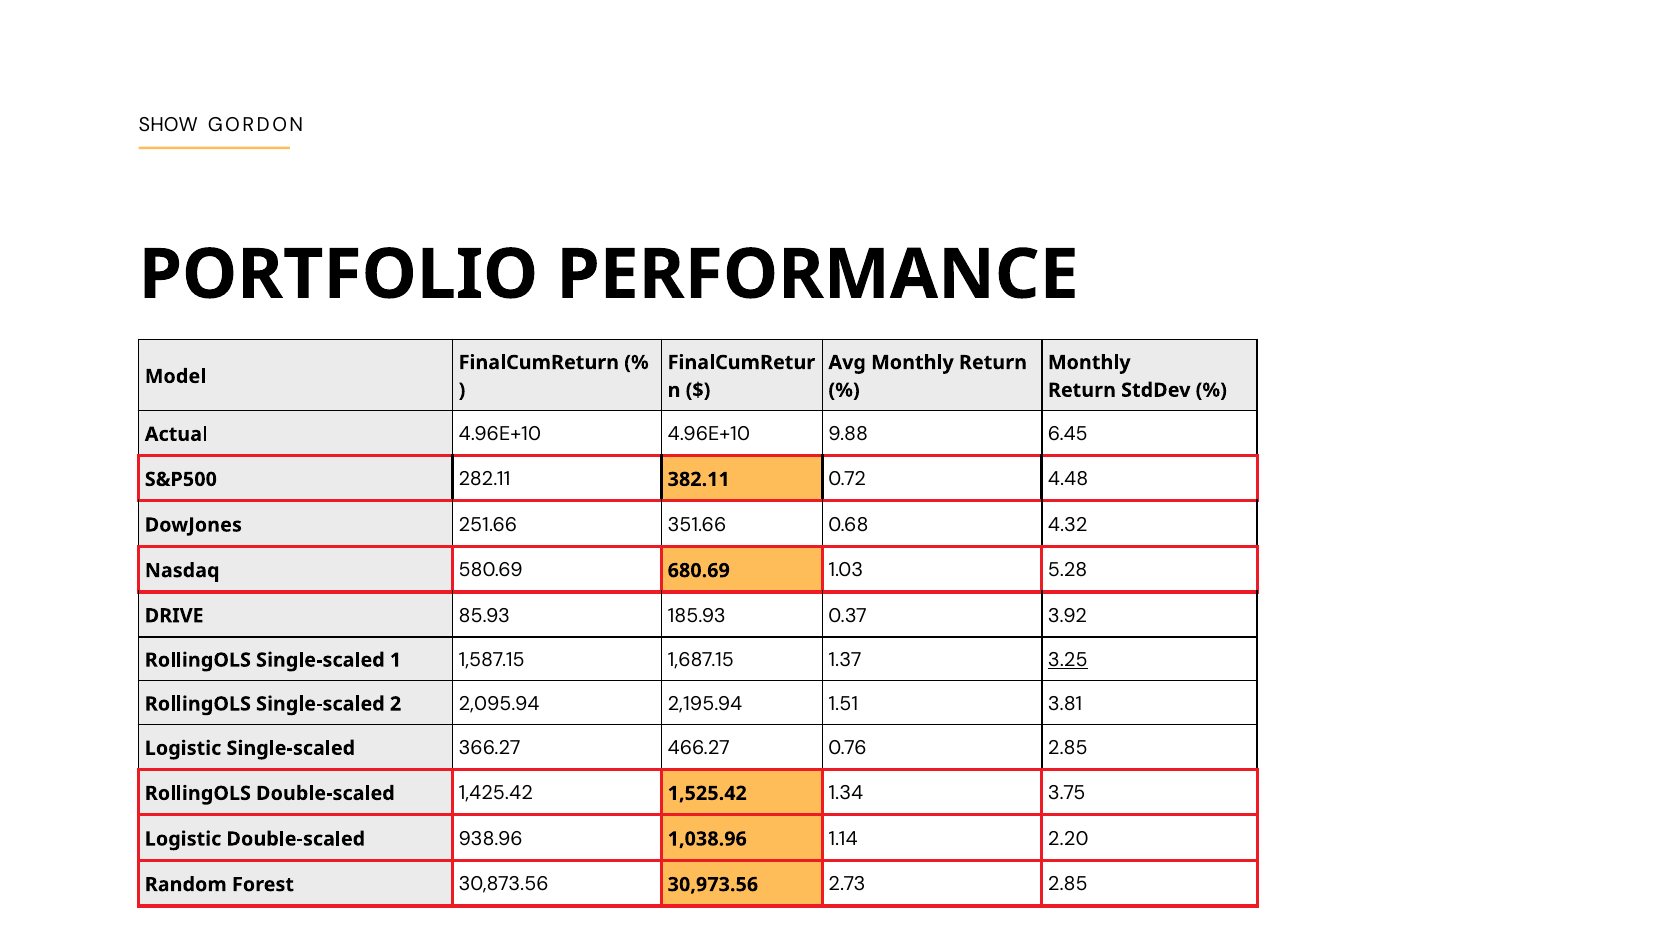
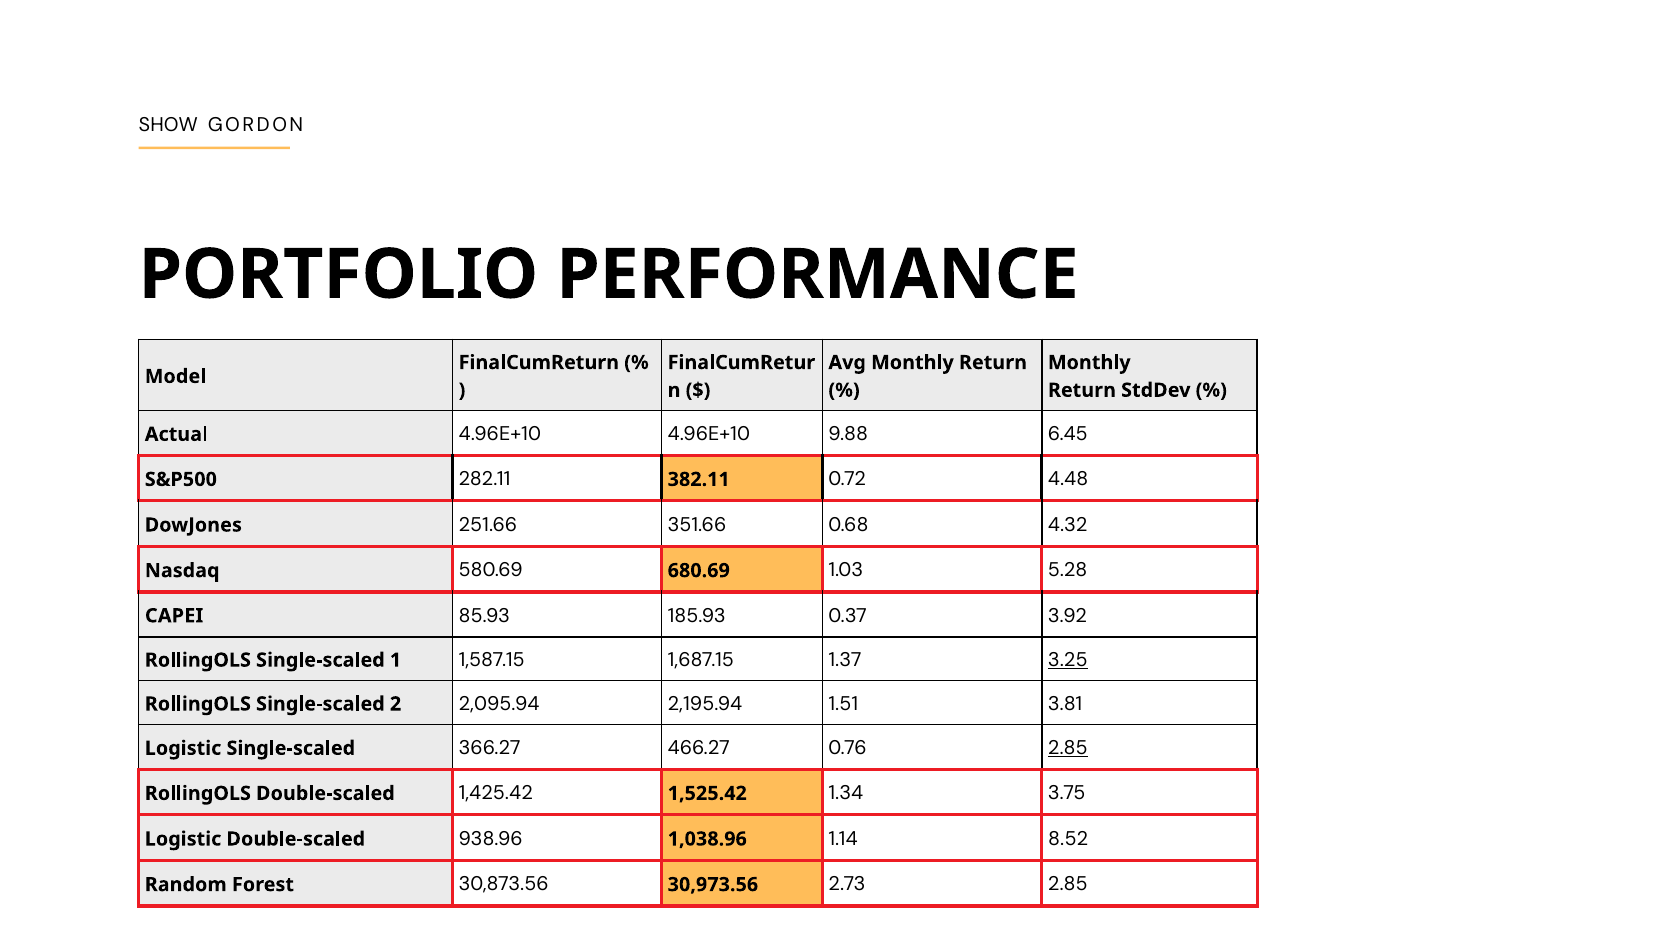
DRIVE: DRIVE -> CAPEI
2.85 at (1068, 748) underline: none -> present
2.20: 2.20 -> 8.52
